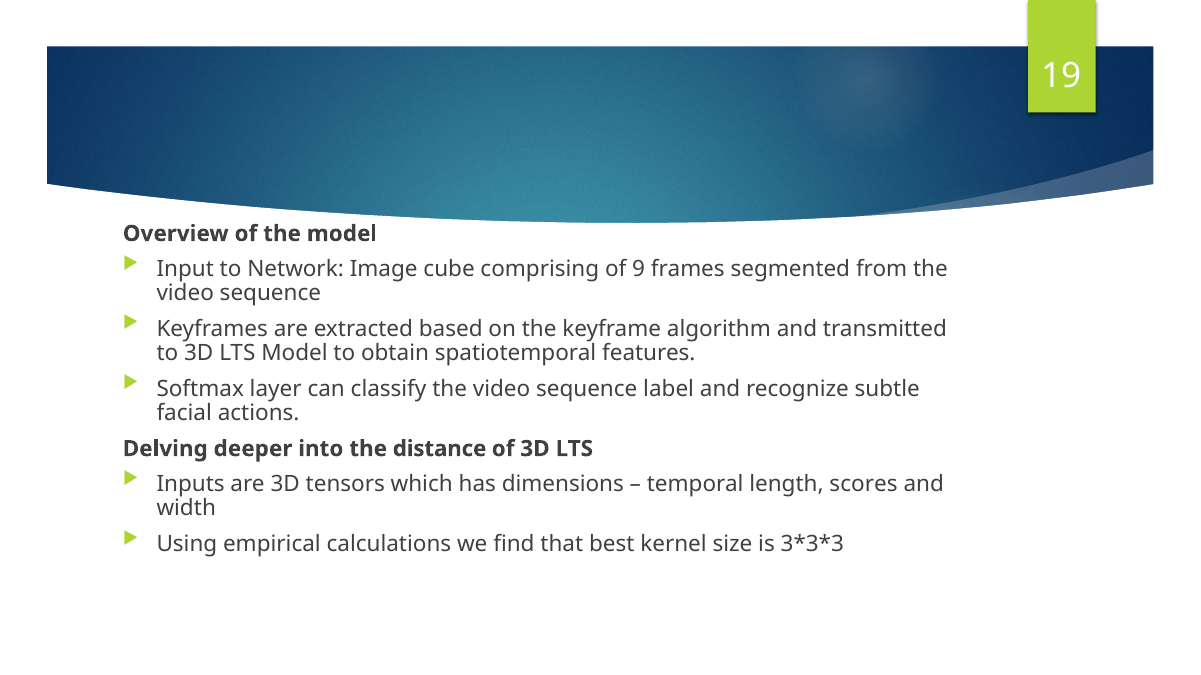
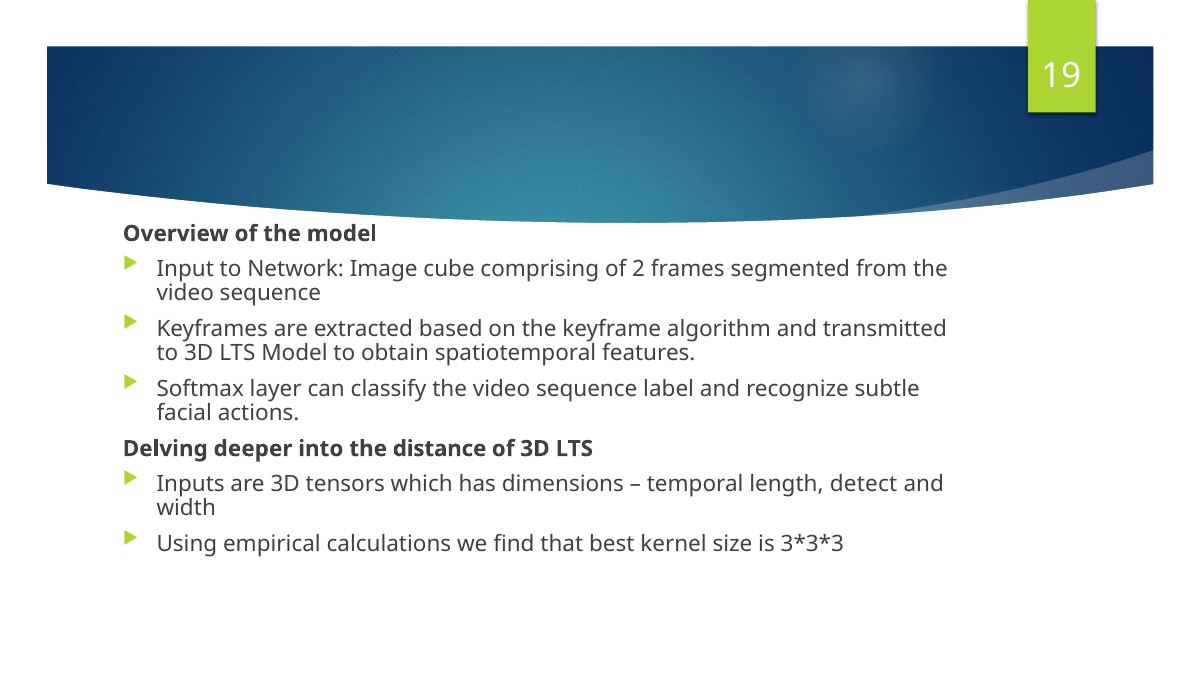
9: 9 -> 2
scores: scores -> detect
